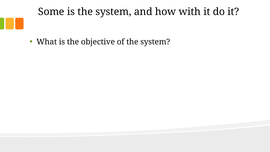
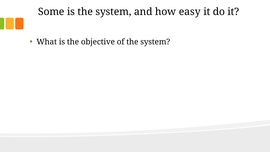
with: with -> easy
